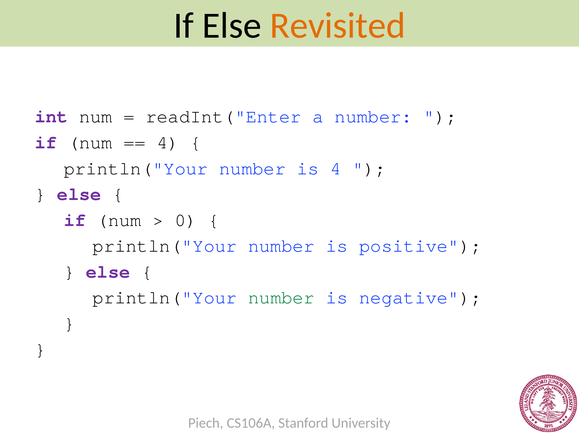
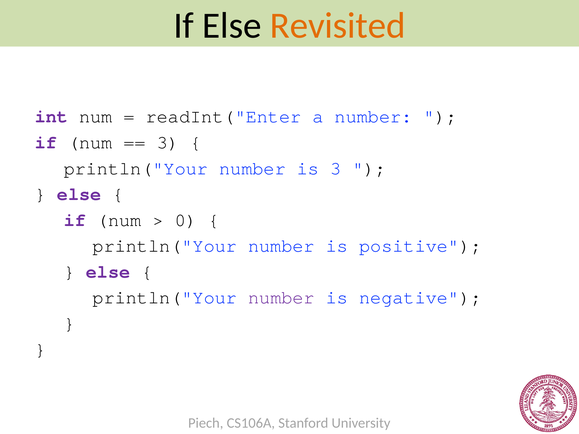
4 at (168, 142): 4 -> 3
is 4: 4 -> 3
number at (281, 298) colour: green -> purple
